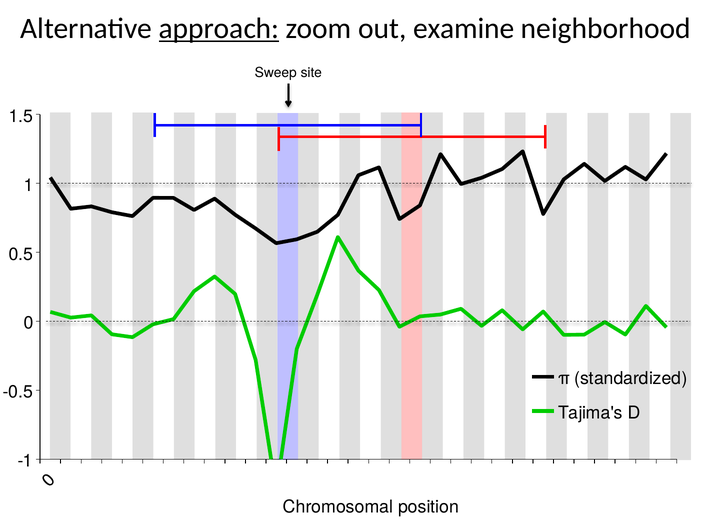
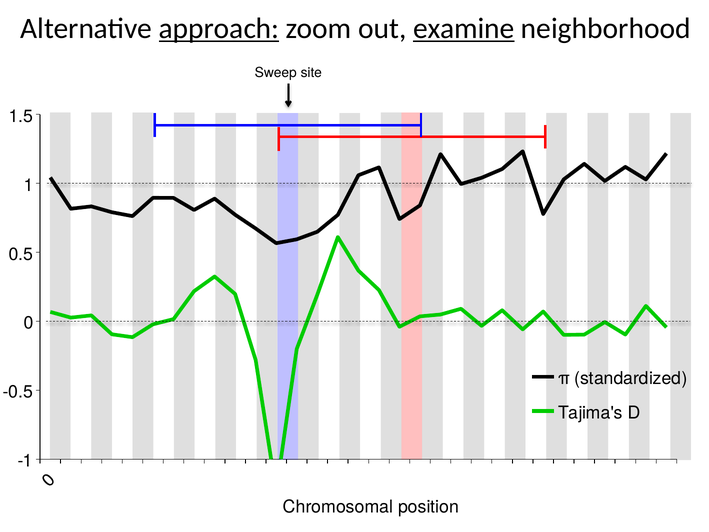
examine underline: none -> present
